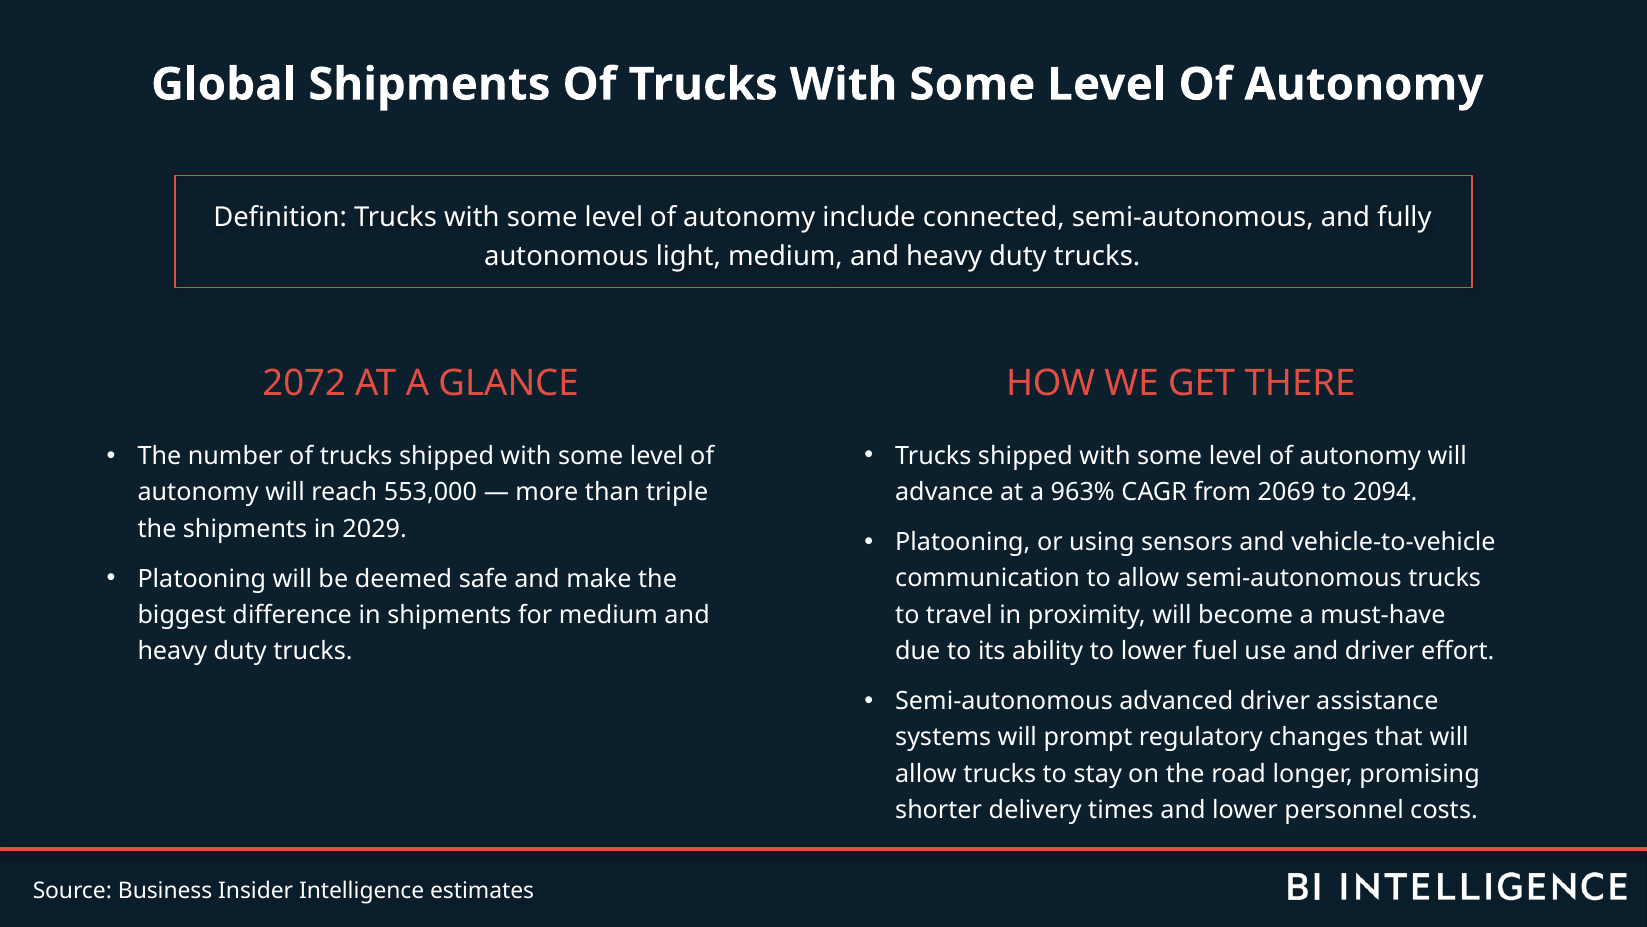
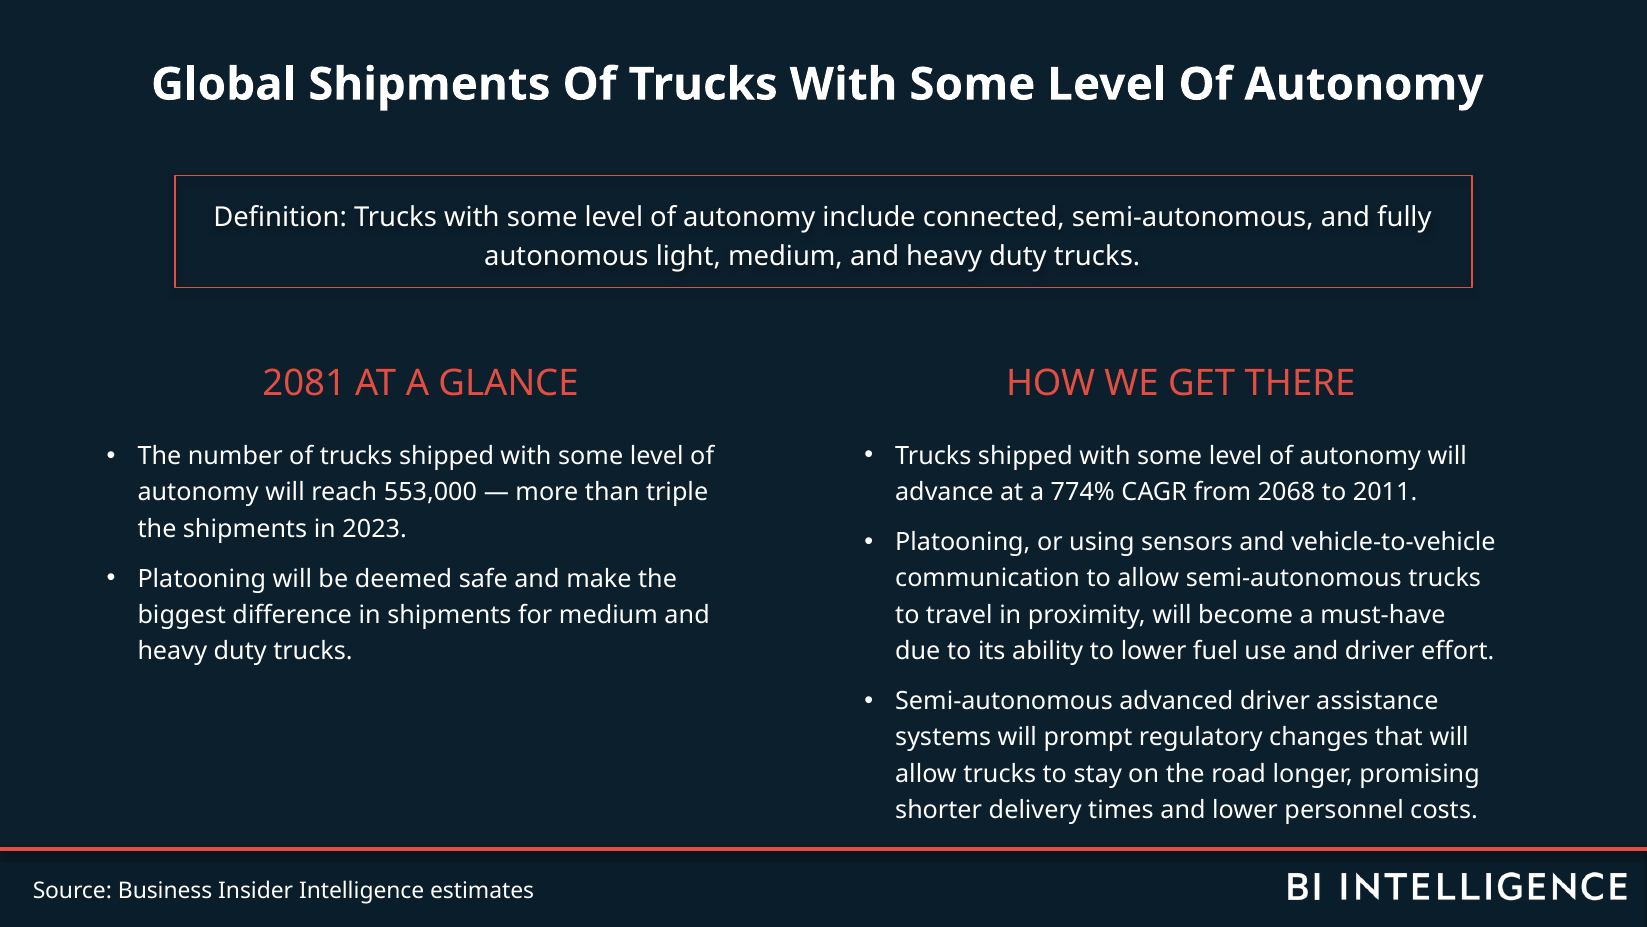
2072: 2072 -> 2081
963%: 963% -> 774%
2069: 2069 -> 2068
2094: 2094 -> 2011
2029: 2029 -> 2023
